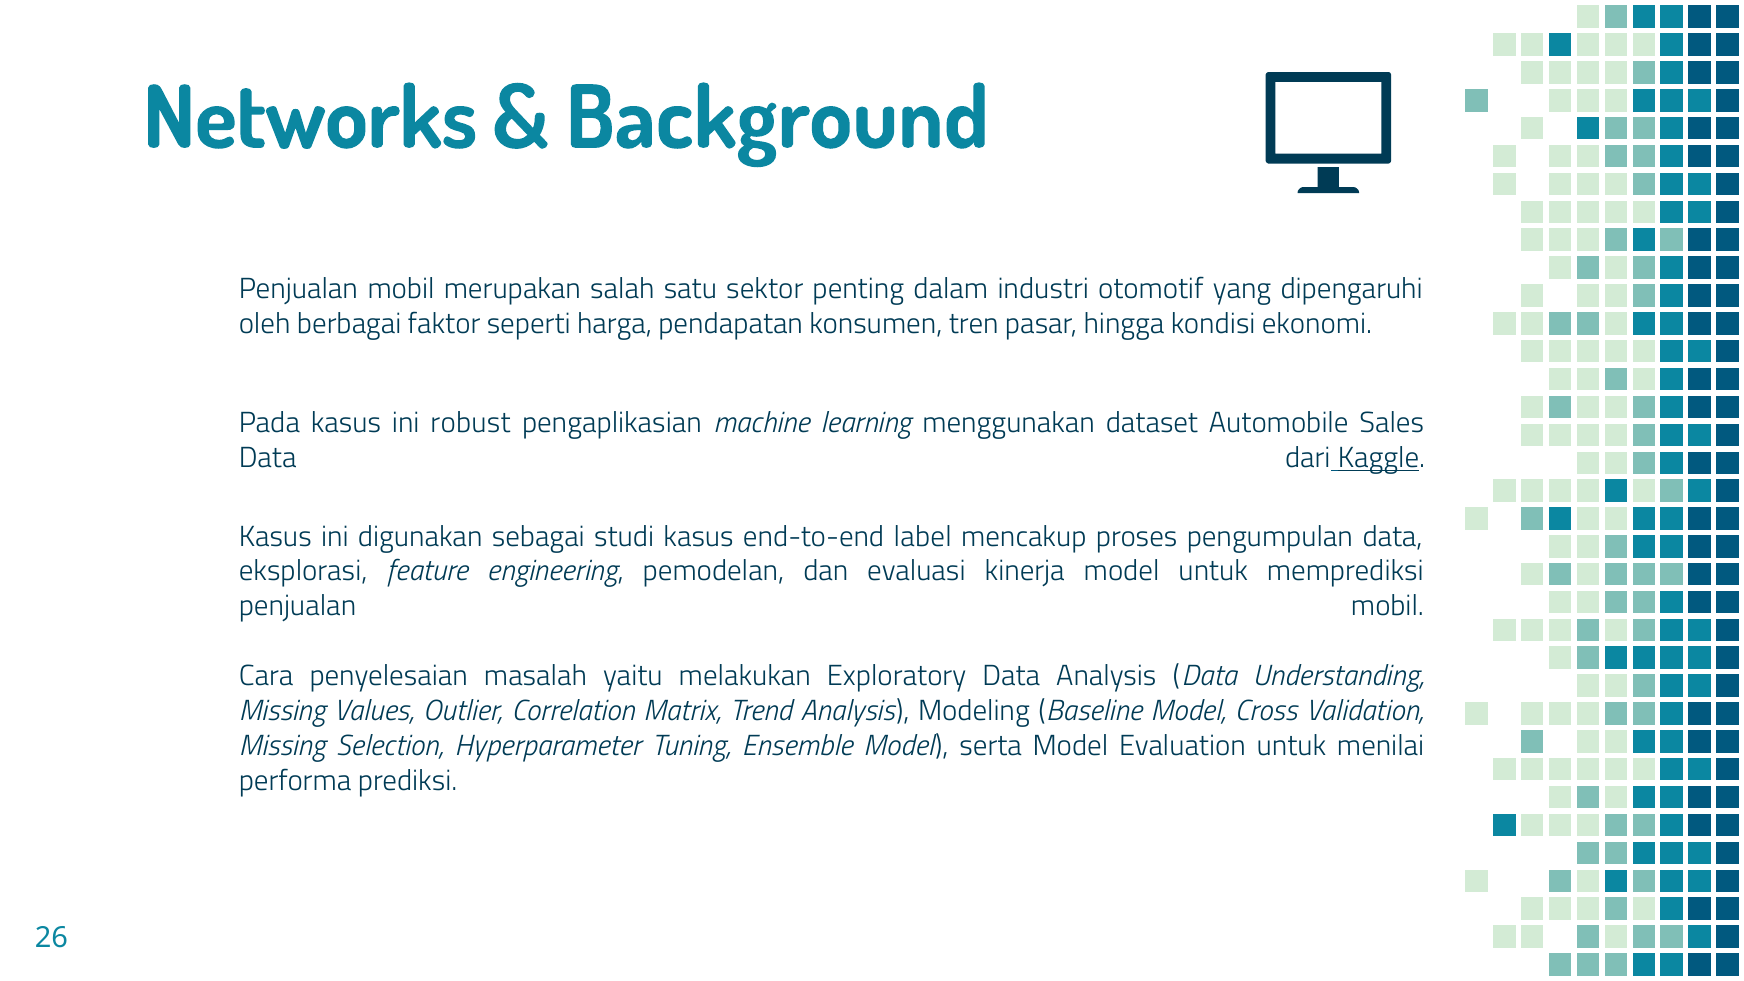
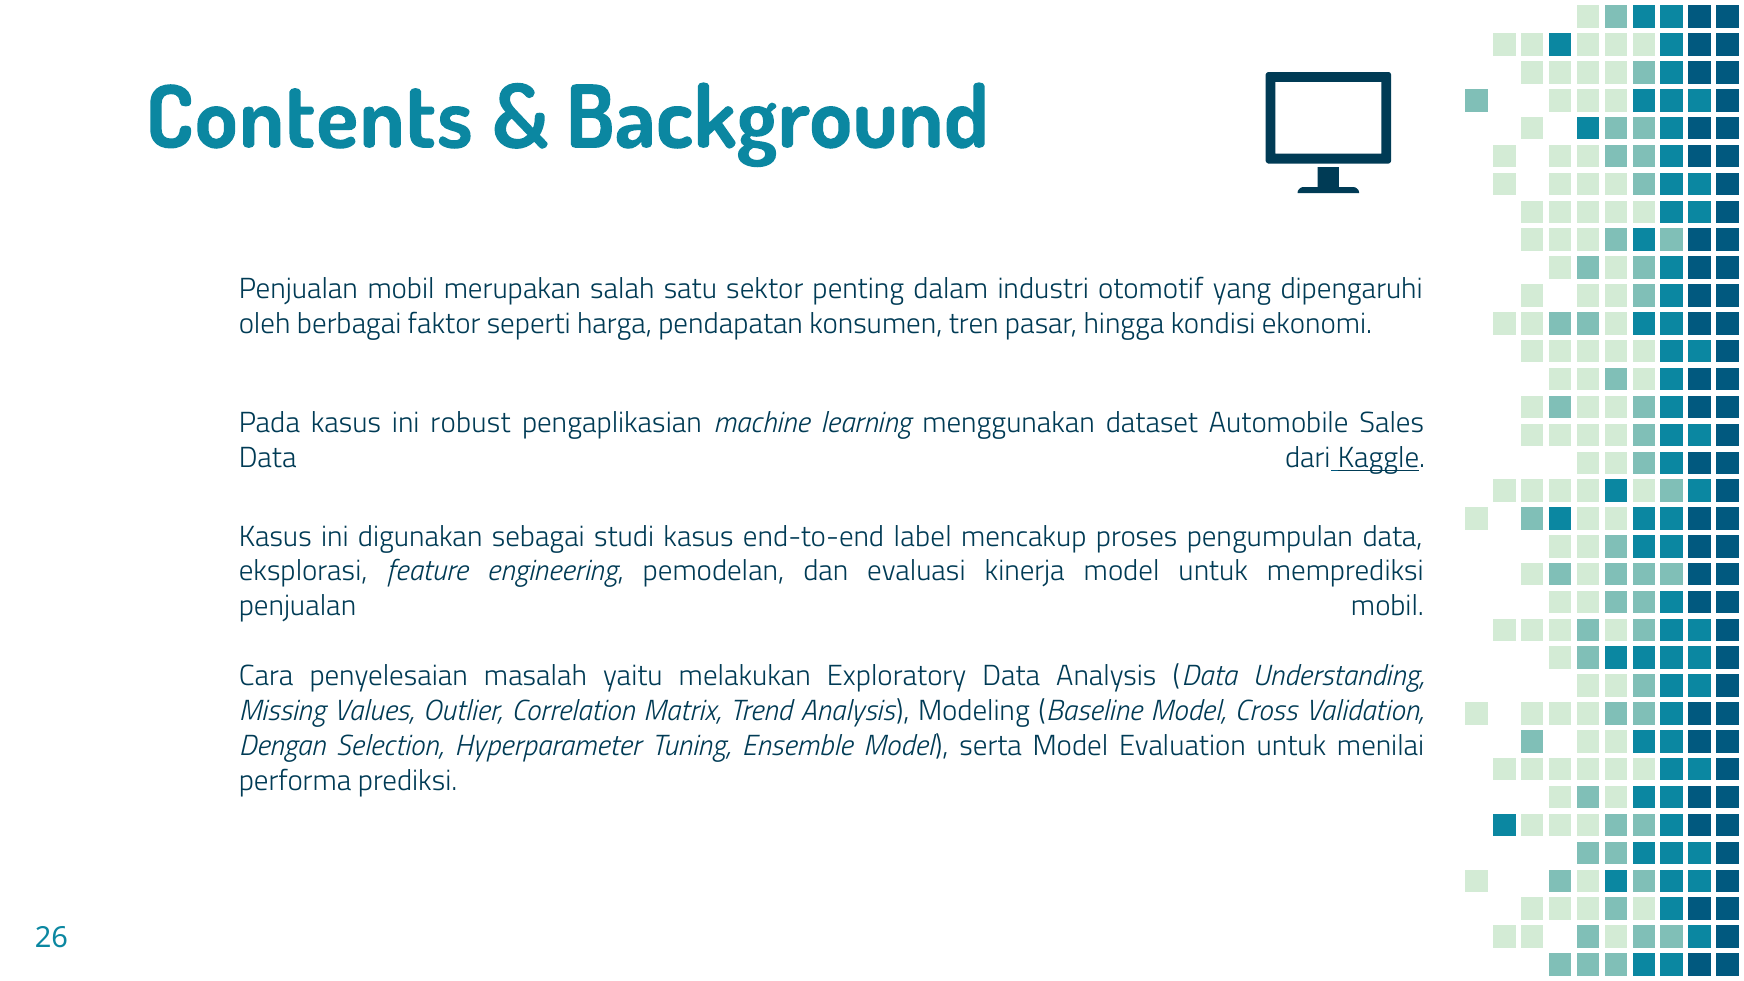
Networks: Networks -> Contents
Missing at (282, 746): Missing -> Dengan
